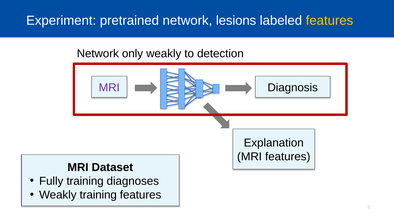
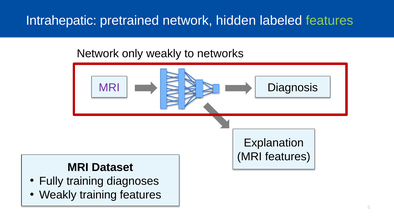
Experiment: Experiment -> Intrahepatic
lesions: lesions -> hidden
features at (329, 21) colour: yellow -> light green
detection: detection -> networks
